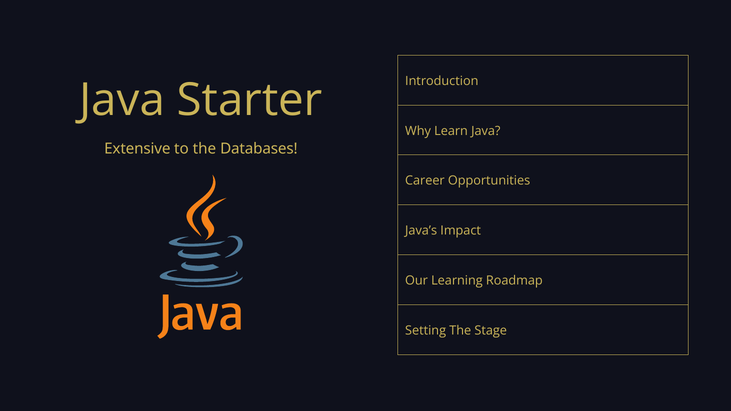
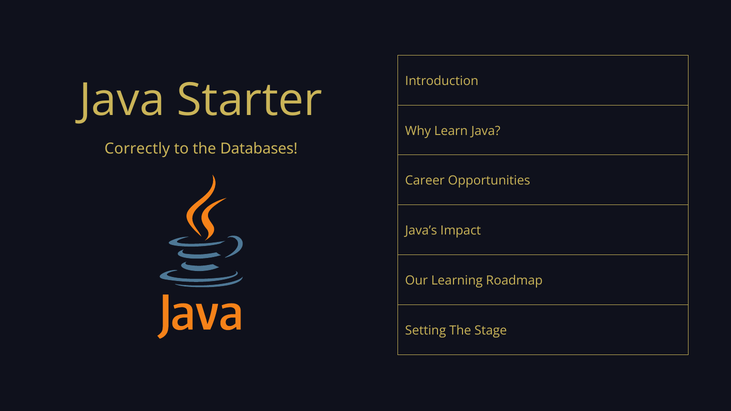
Extensive: Extensive -> Correctly
